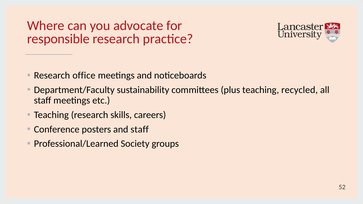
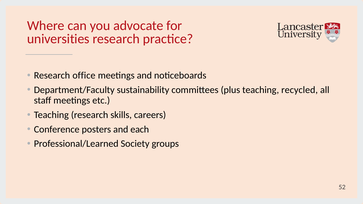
responsible: responsible -> universities
and staff: staff -> each
